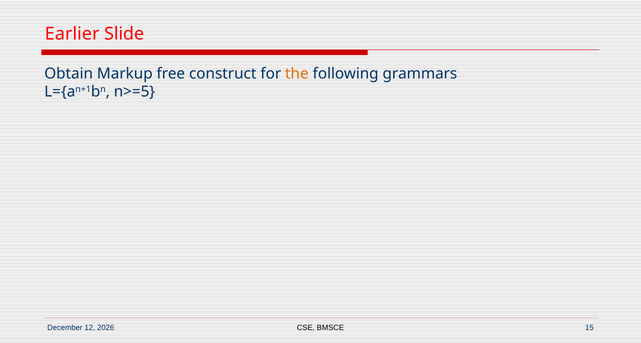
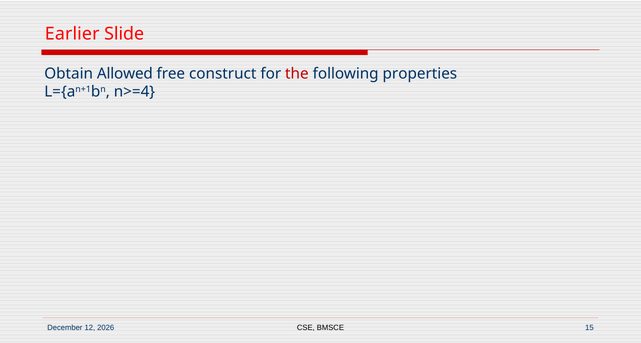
Markup: Markup -> Allowed
the colour: orange -> red
grammars: grammars -> properties
n>=5: n>=5 -> n>=4
